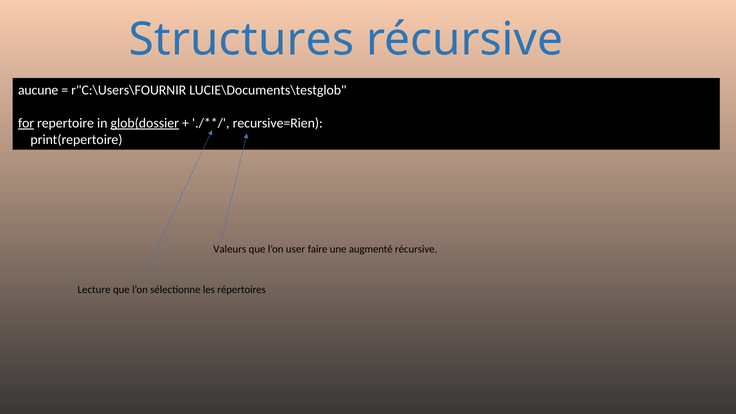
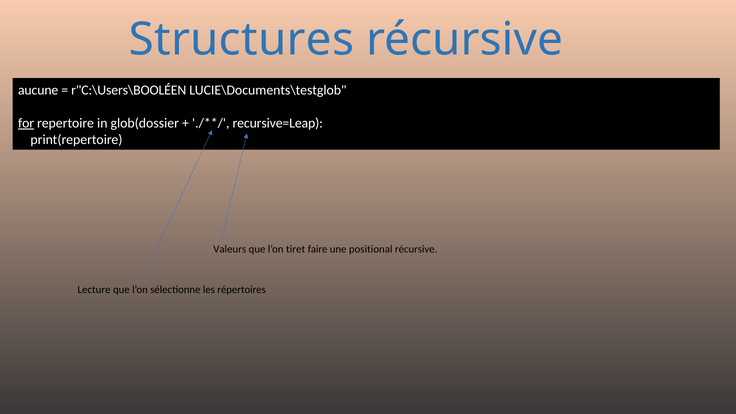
r"C:\Users\FOURNIR: r"C:\Users\FOURNIR -> r"C:\Users\BOOLÉEN
glob(dossier underline: present -> none
recursive=Rien: recursive=Rien -> recursive=Leap
user: user -> tiret
augmenté: augmenté -> positional
